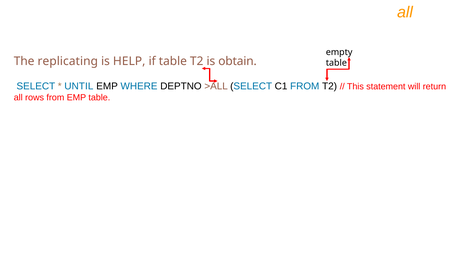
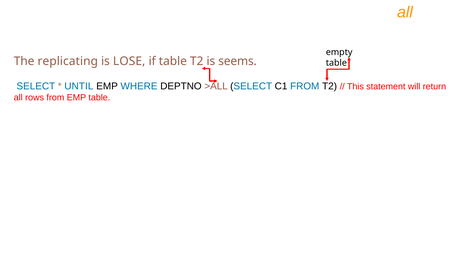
HELP: HELP -> LOSE
obtain: obtain -> seems
